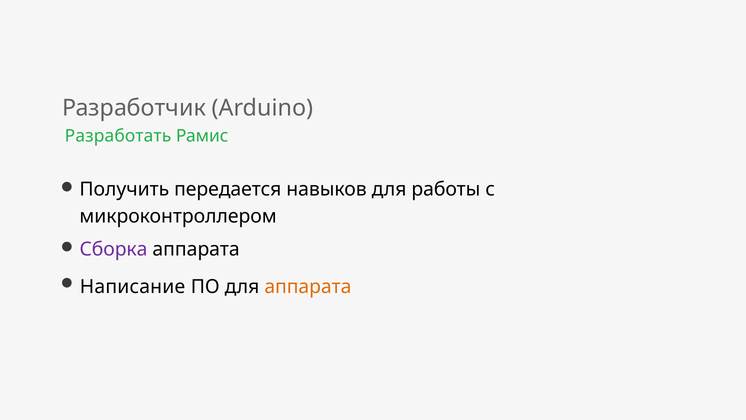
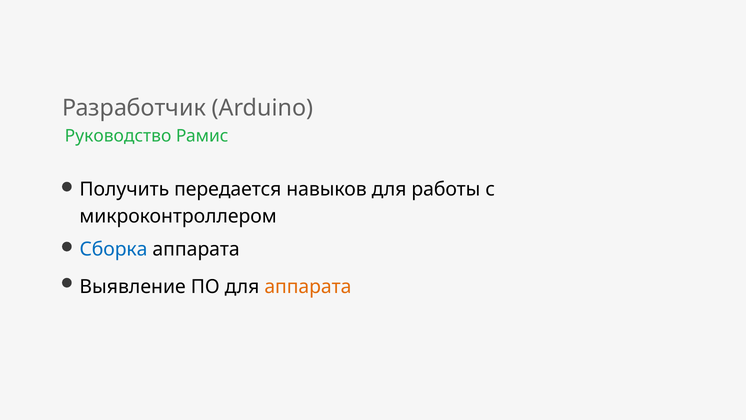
Разработать: Разработать -> Руководство
Сборка colour: purple -> blue
Написание: Написание -> Выявление
